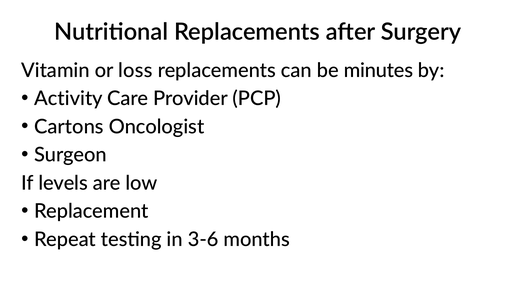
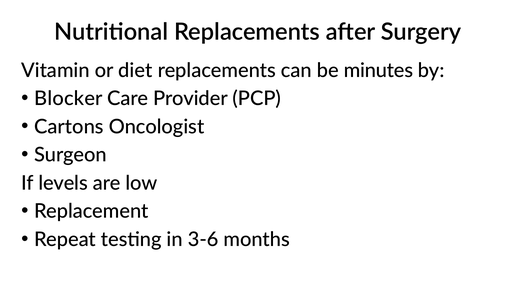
loss: loss -> diet
Activity: Activity -> Blocker
